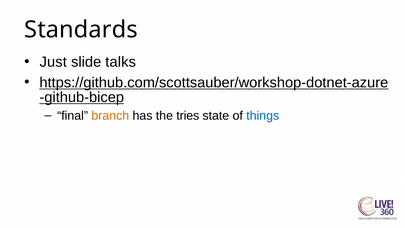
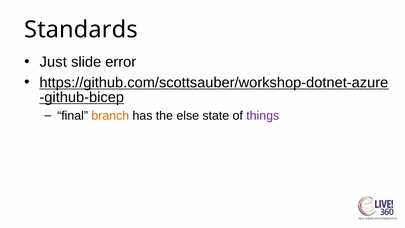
talks: talks -> error
tries: tries -> else
things colour: blue -> purple
